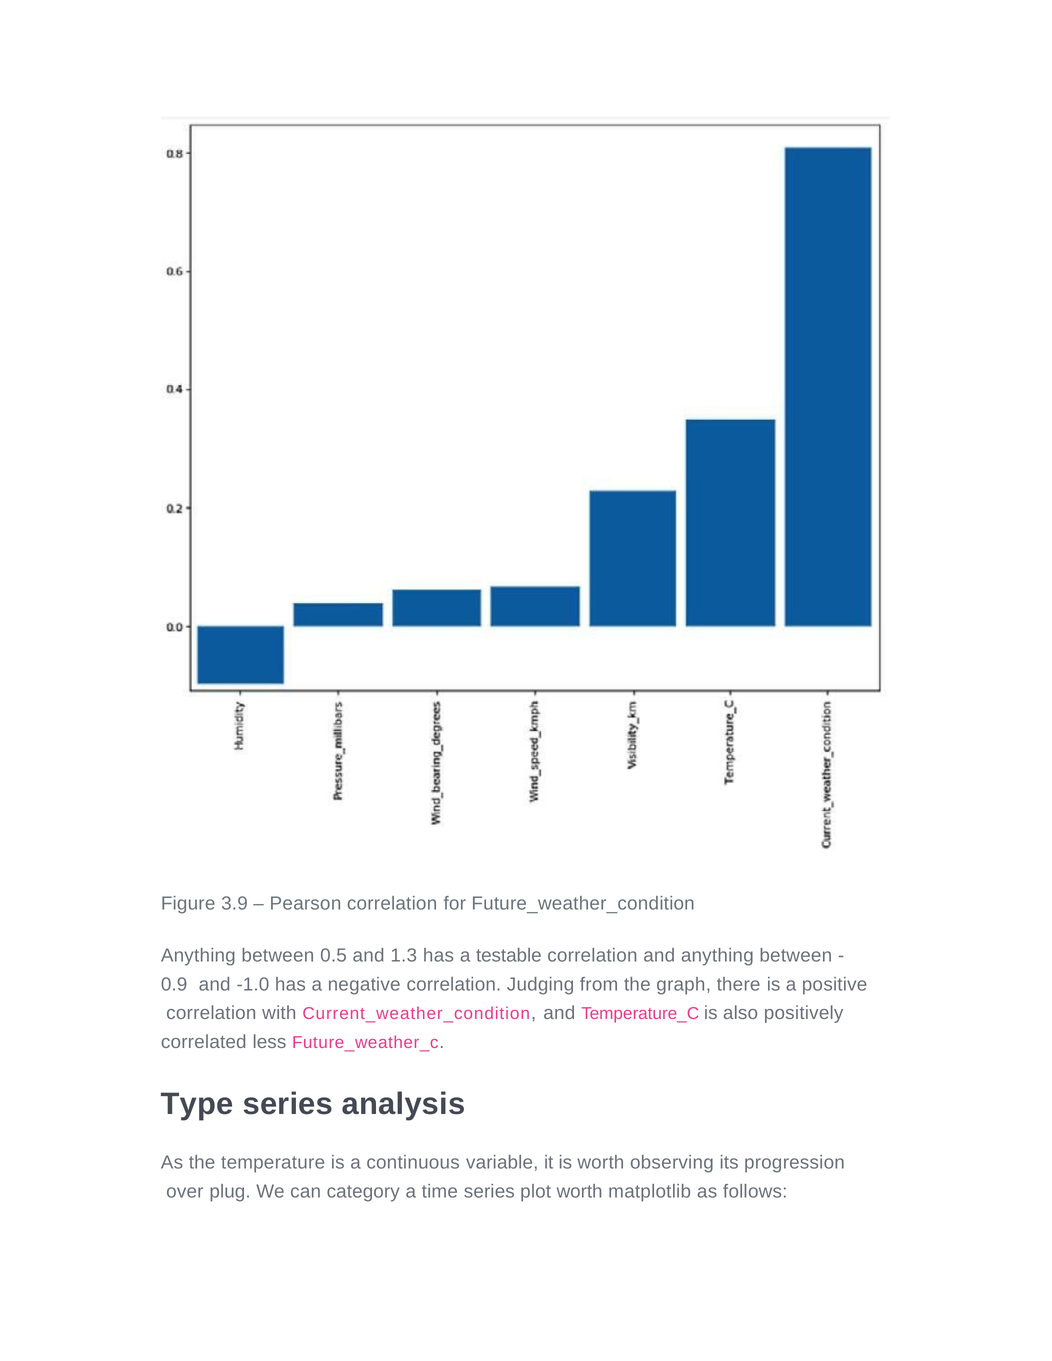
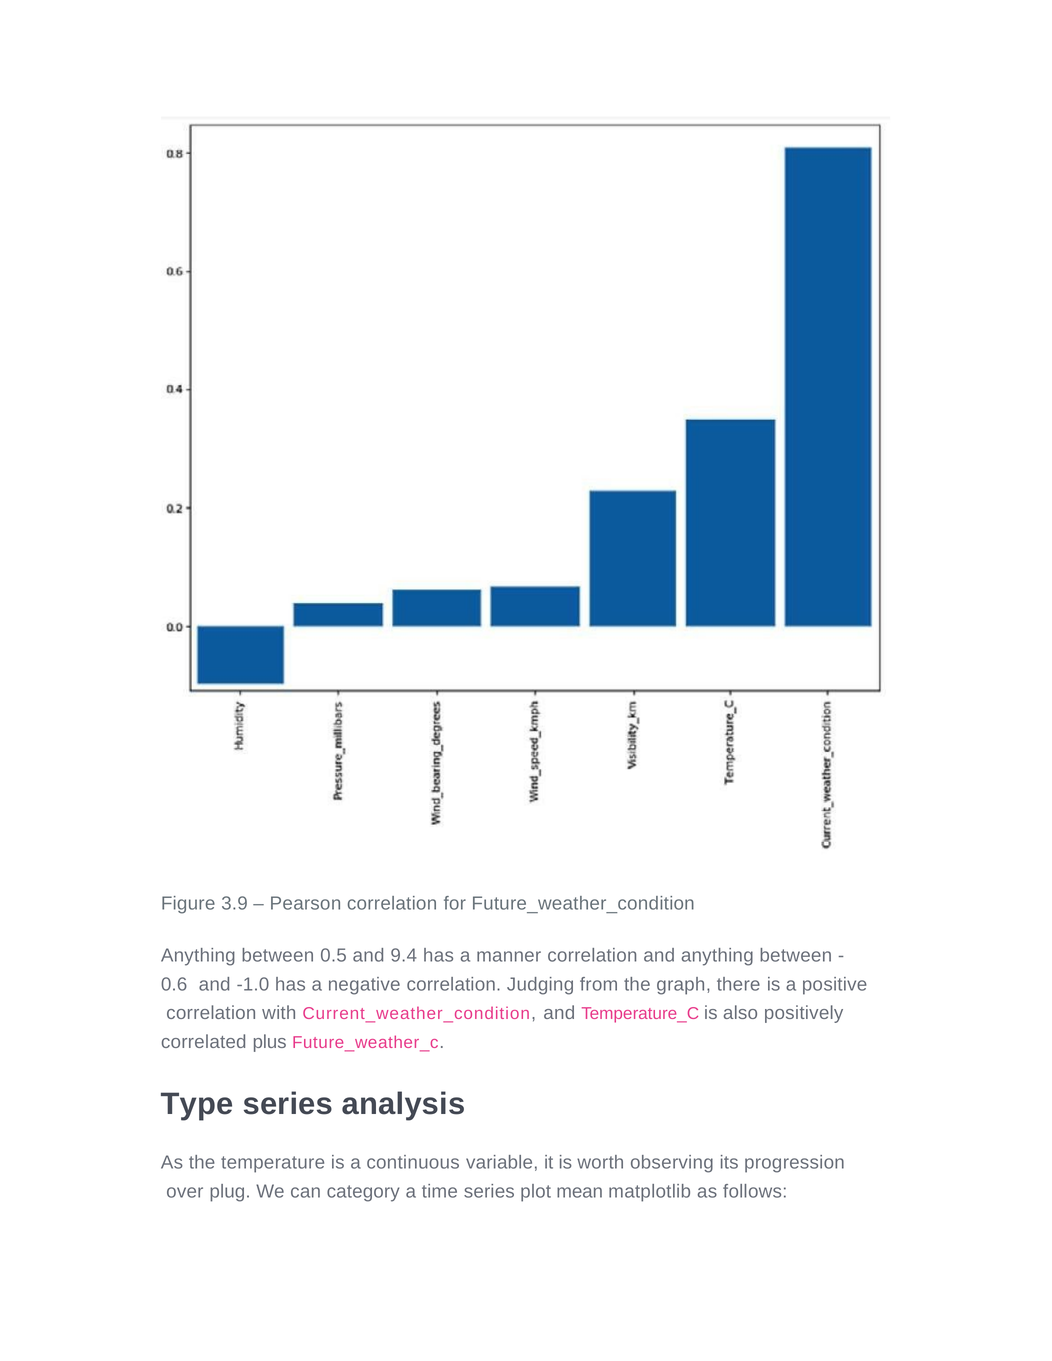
1.3: 1.3 -> 9.4
testable: testable -> manner
0.9: 0.9 -> 0.6
less: less -> plus
plot worth: worth -> mean
